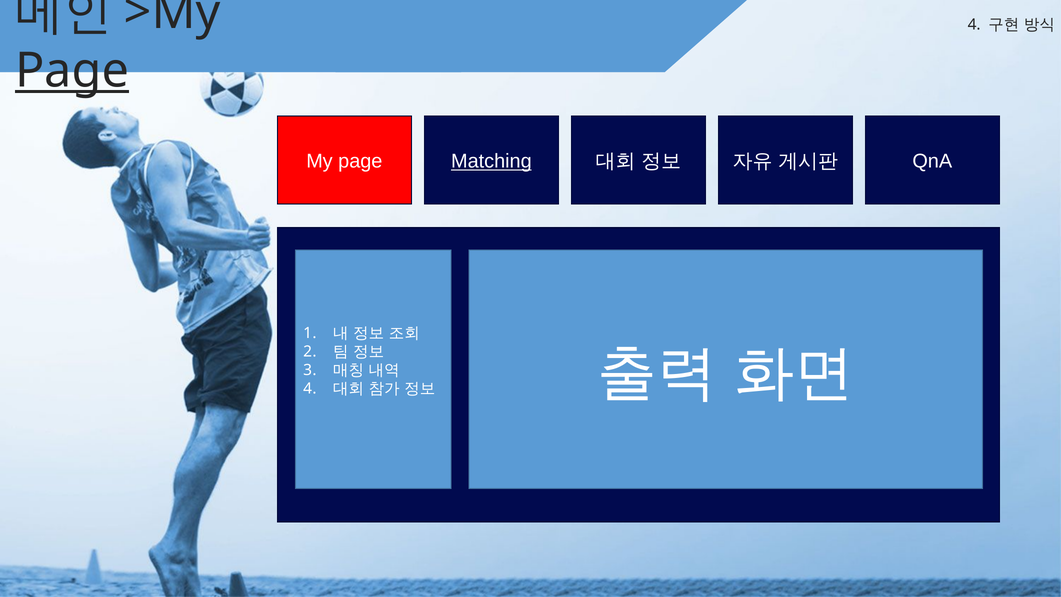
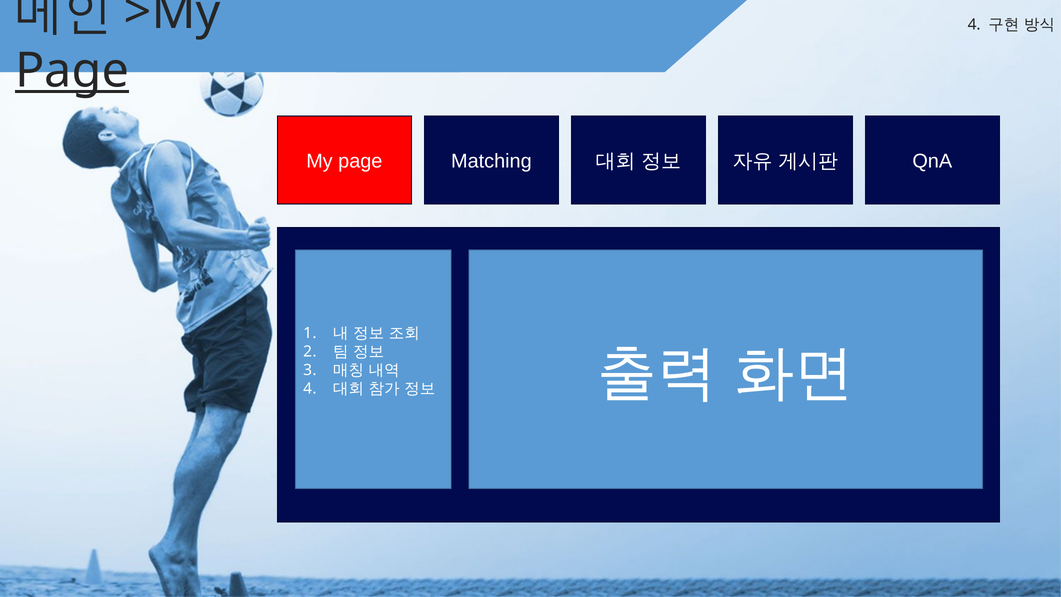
Matching underline: present -> none
